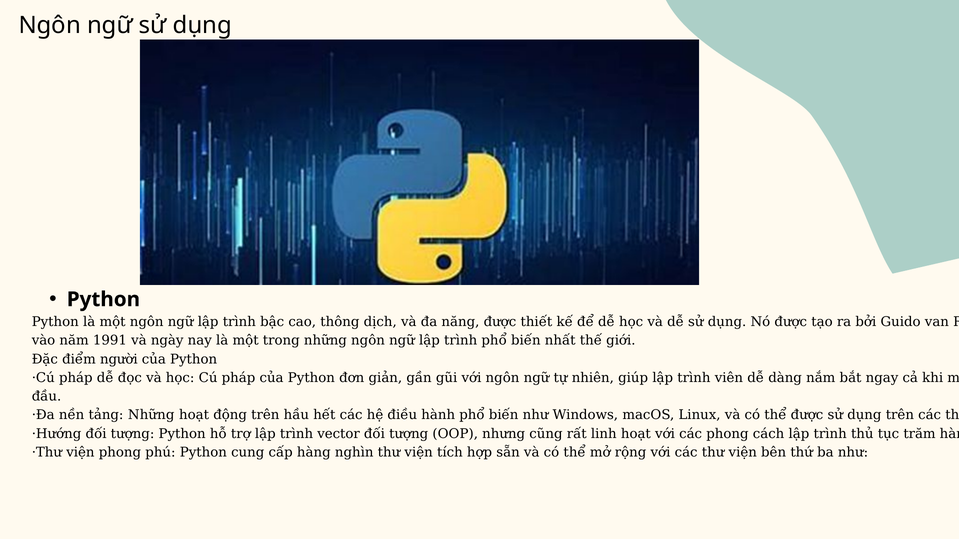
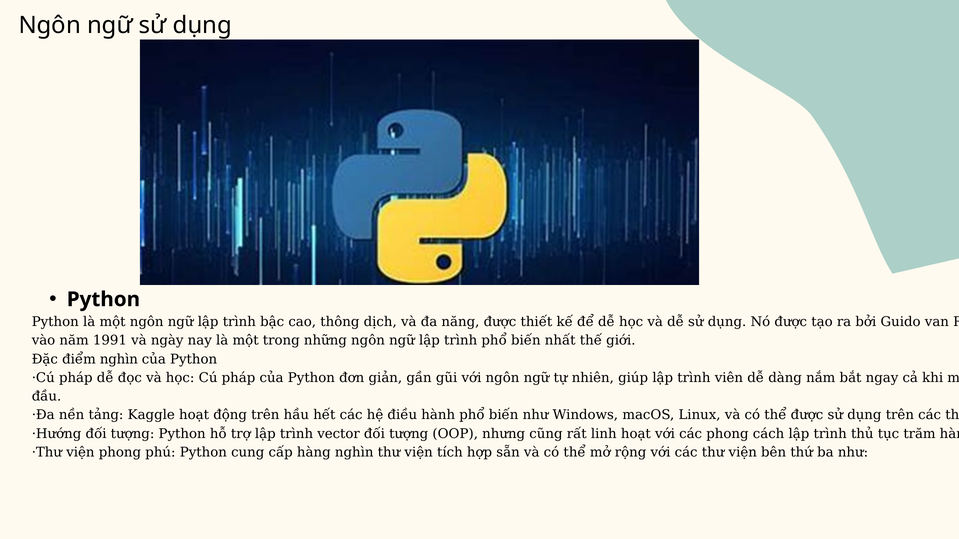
điểm người: người -> nghìn
tảng Những: Những -> Kaggle
